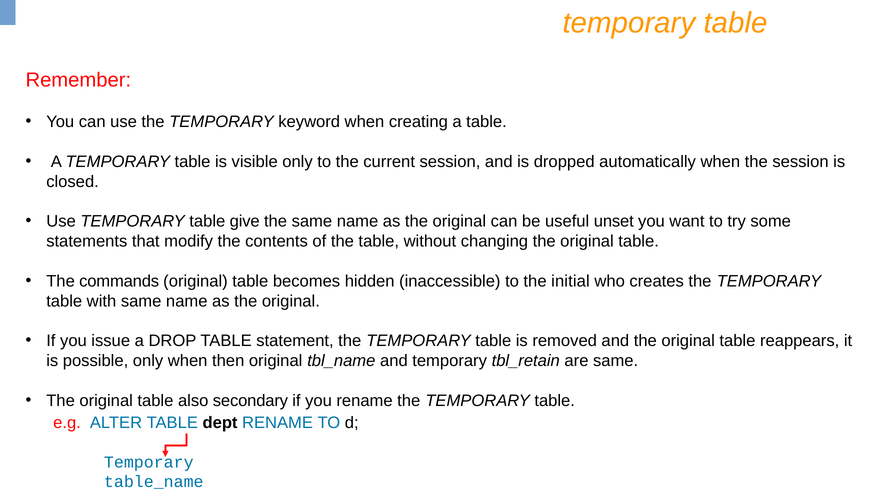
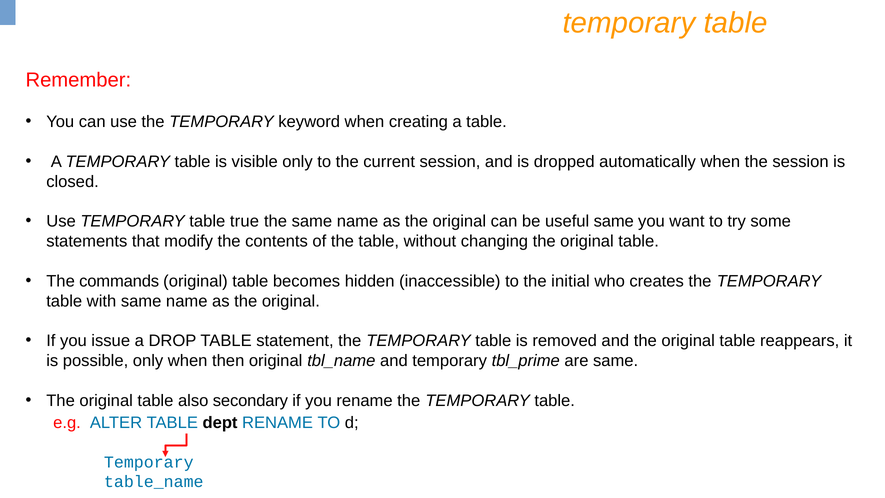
give: give -> true
useful unset: unset -> same
tbl_retain: tbl_retain -> tbl_prime
